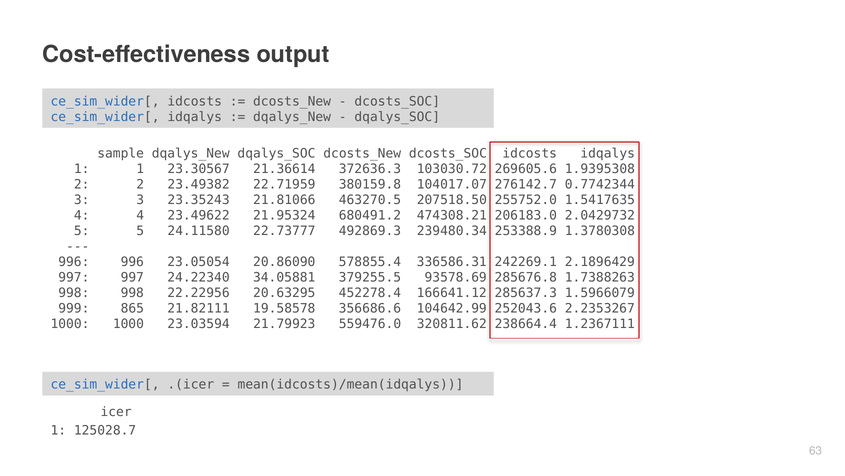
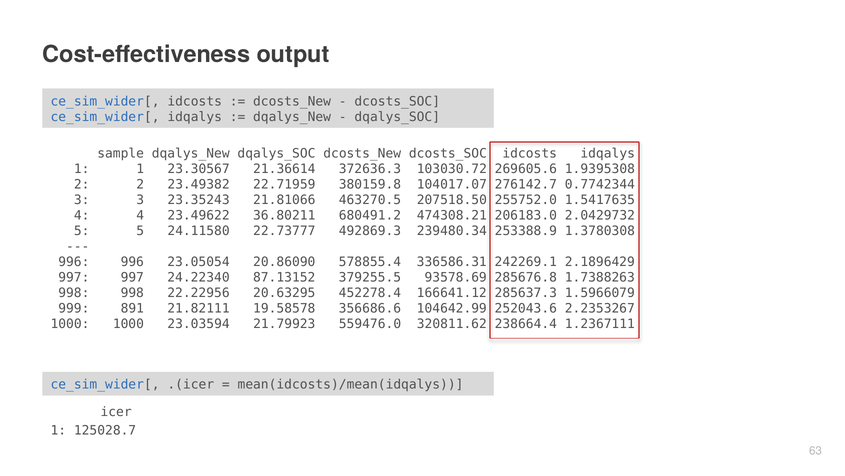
21.95324: 21.95324 -> 36.80211
34.05881: 34.05881 -> 87.13152
865: 865 -> 891
